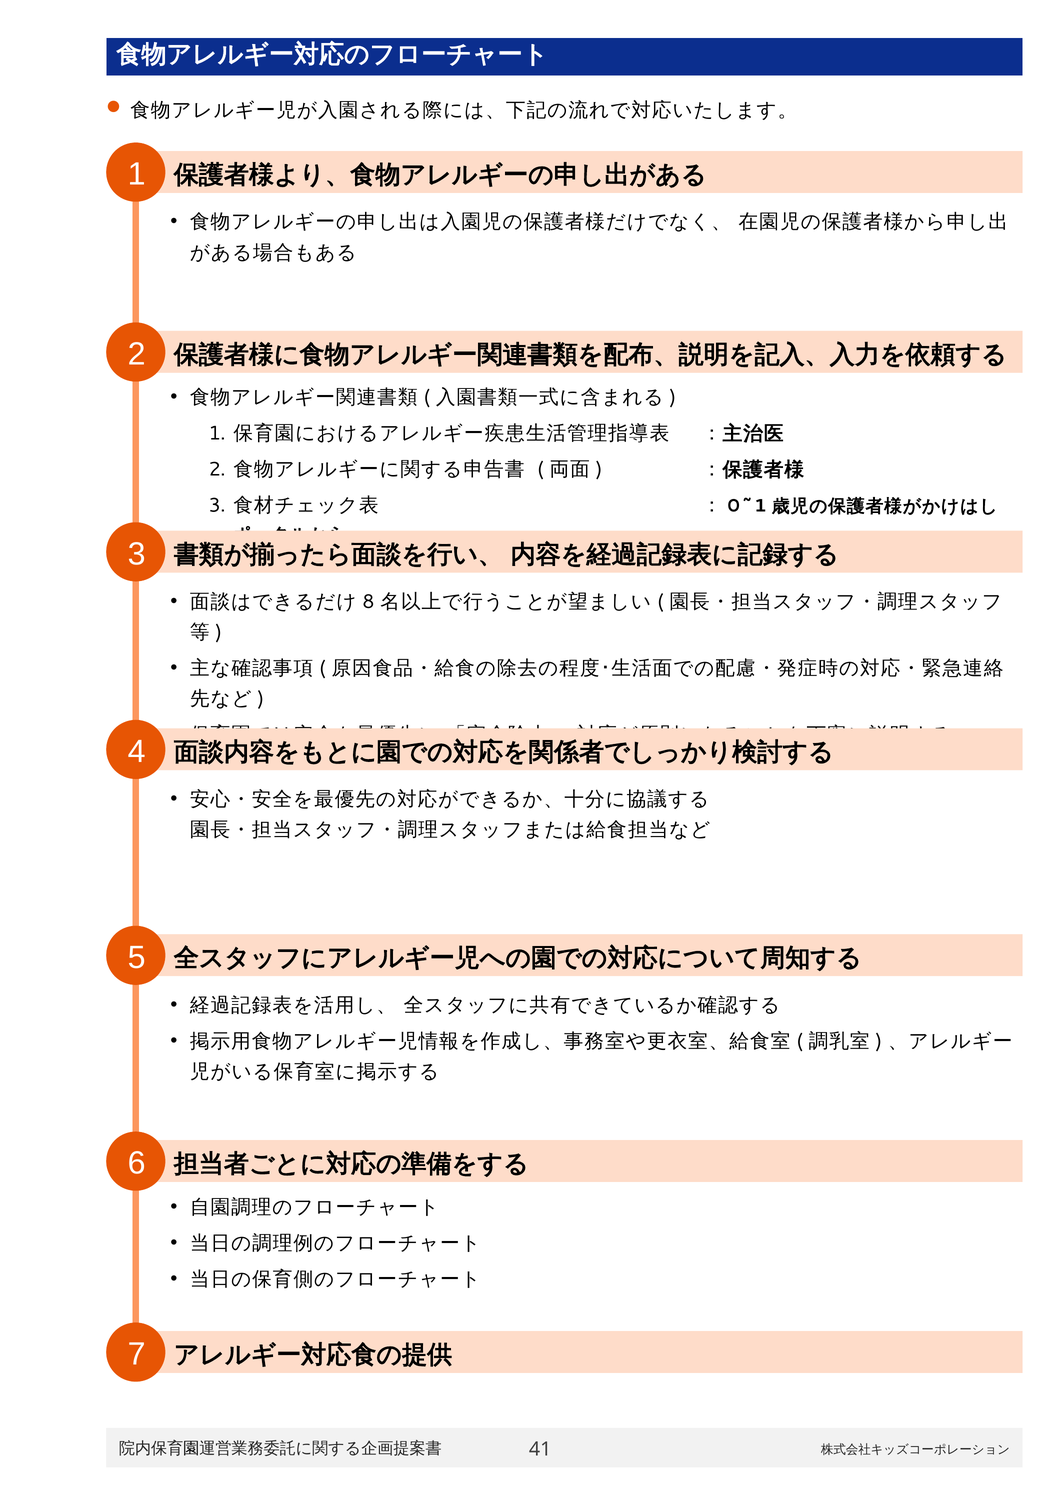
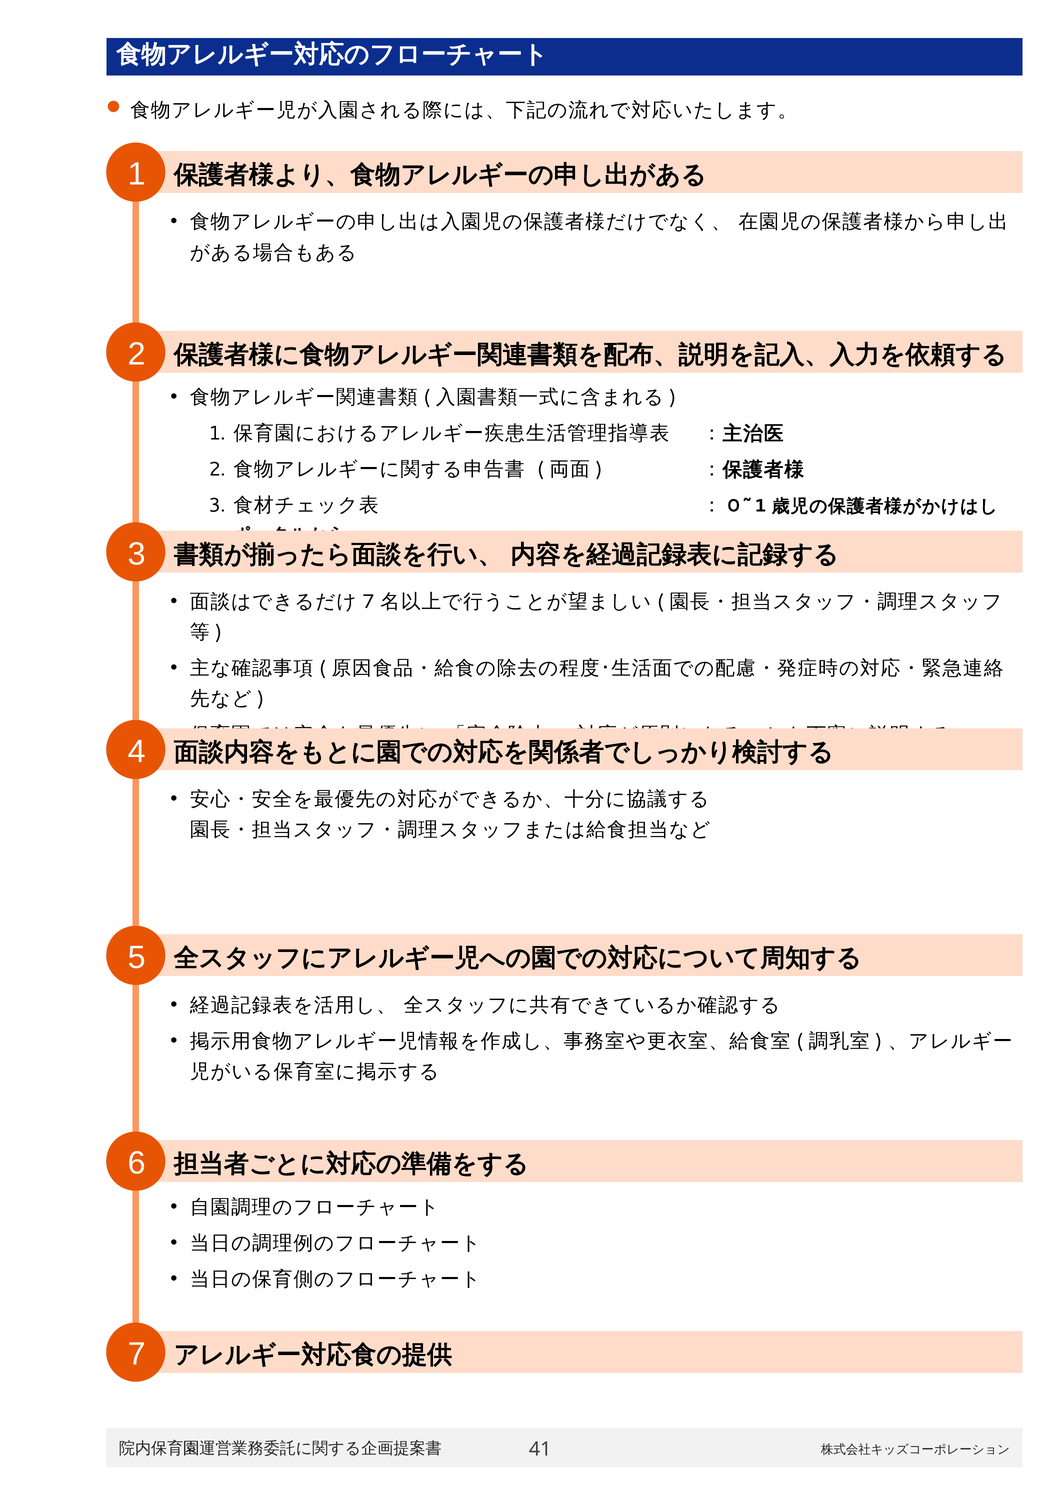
8 at (368, 601): 8 -> 7
